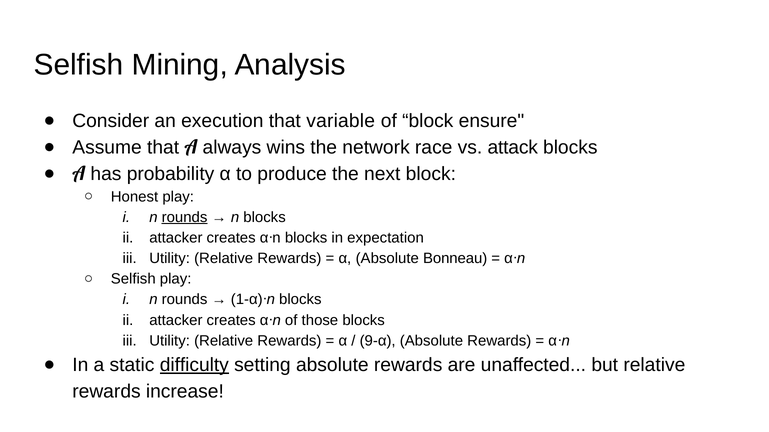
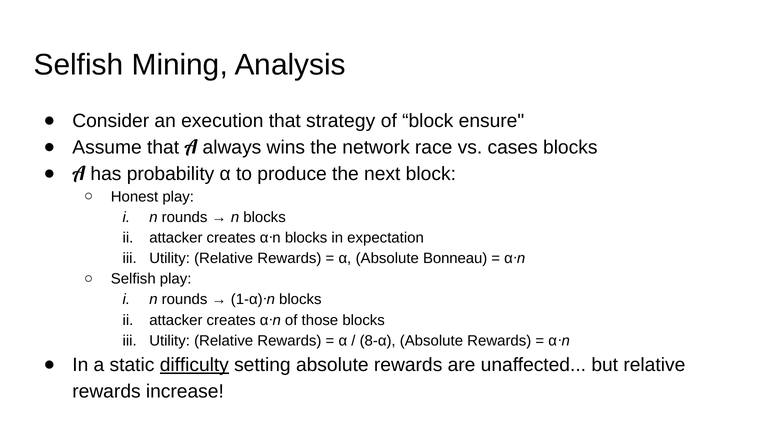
variable: variable -> strategy
attack: attack -> cases
rounds at (185, 217) underline: present -> none
9-α: 9-α -> 8-α
